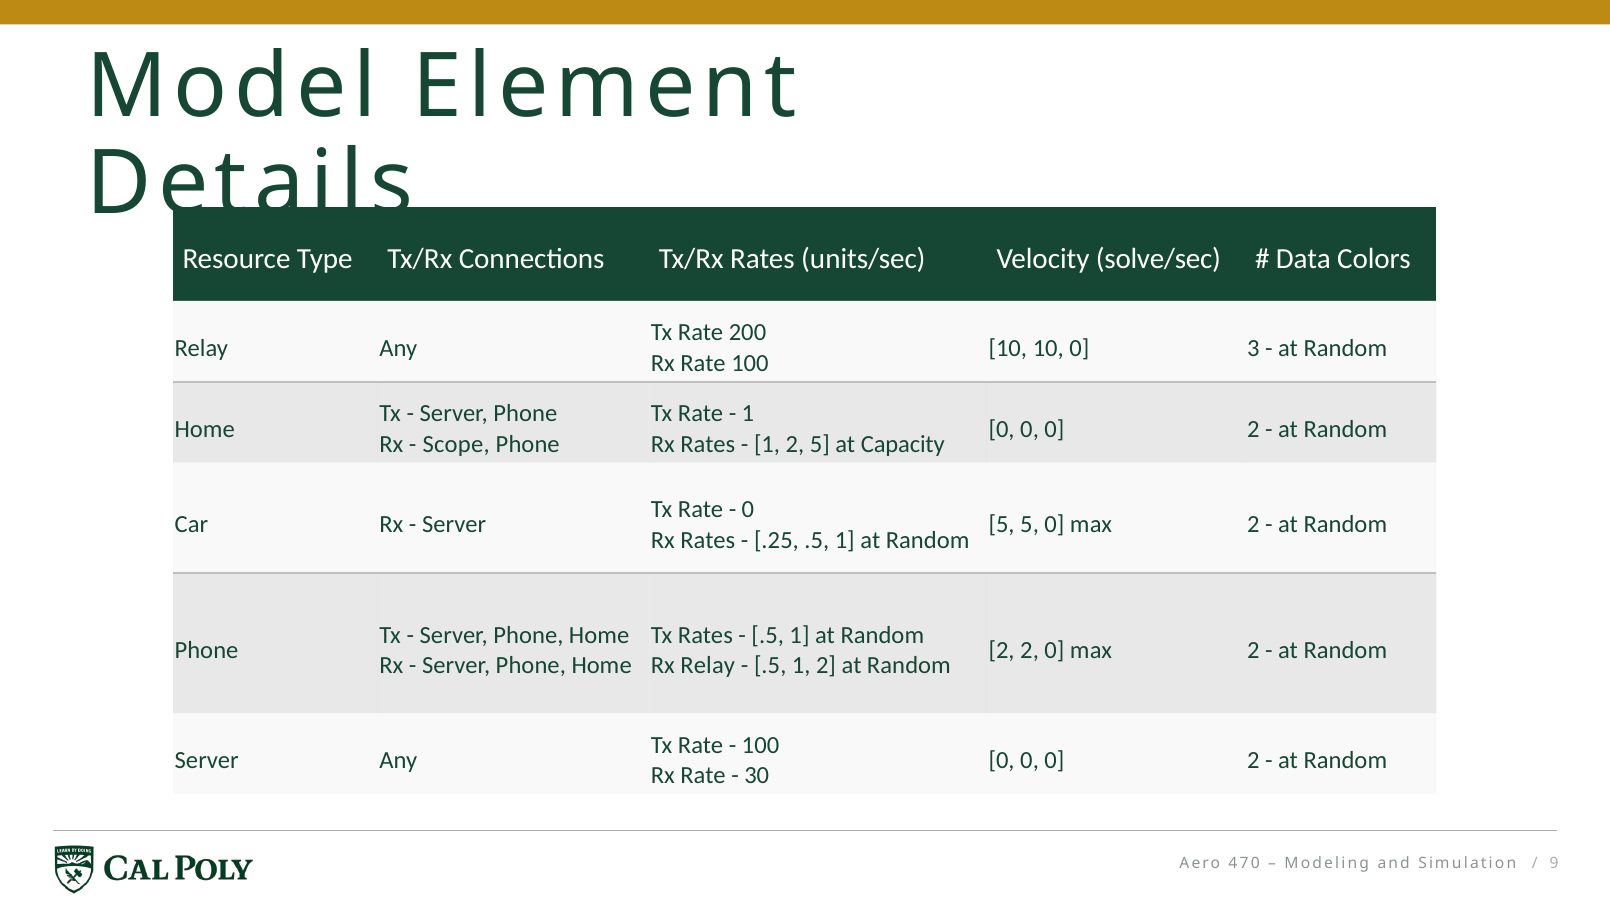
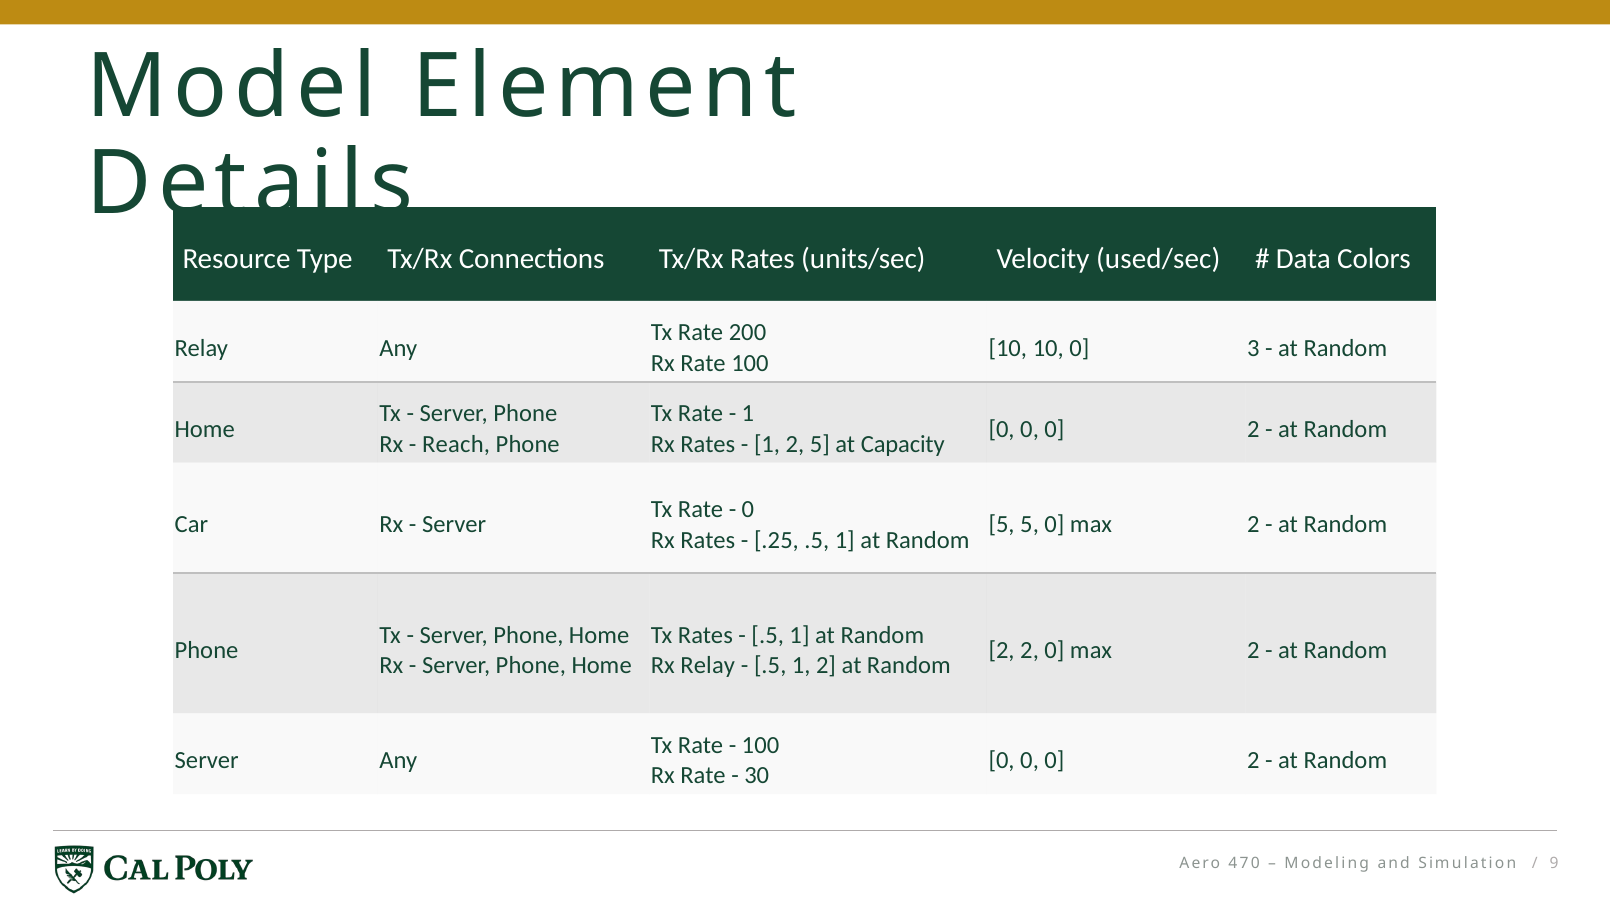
solve/sec: solve/sec -> used/sec
Scope: Scope -> Reach
